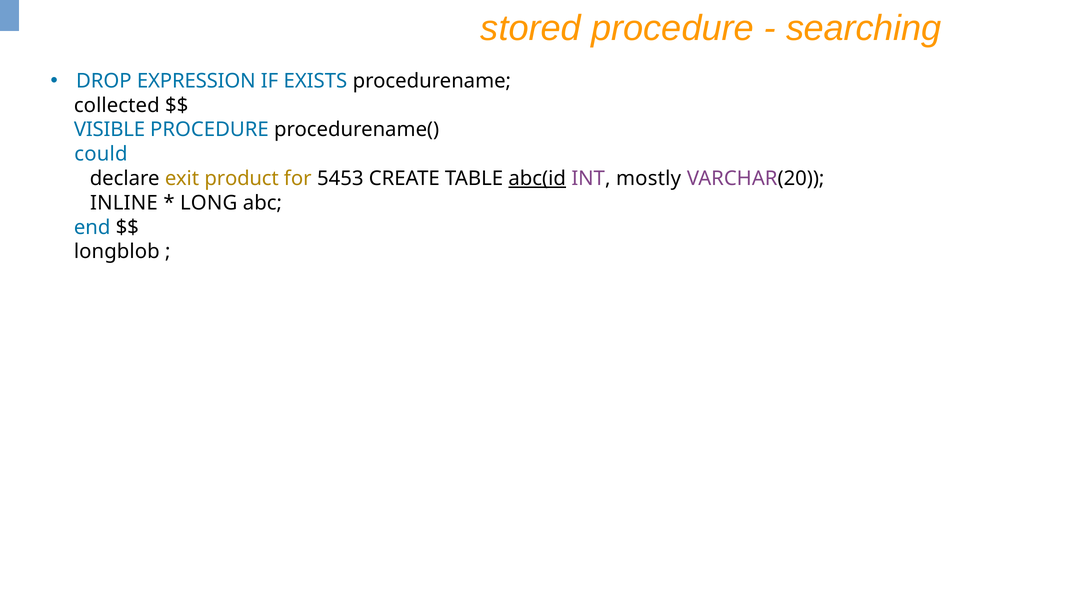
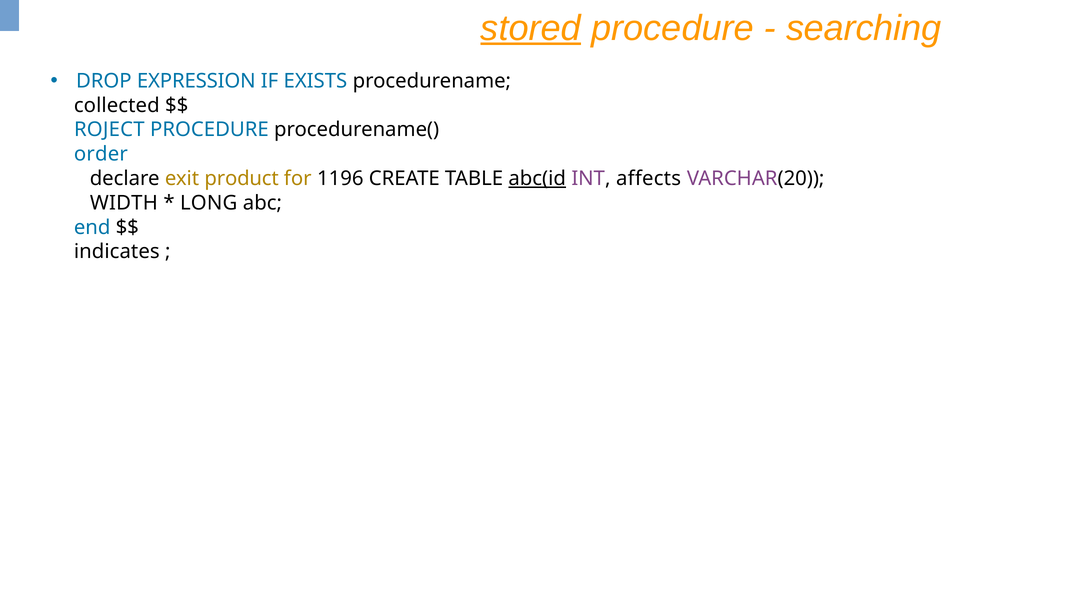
stored underline: none -> present
VISIBLE: VISIBLE -> ROJECT
could: could -> order
5453: 5453 -> 1196
mostly: mostly -> affects
INLINE: INLINE -> WIDTH
longblob: longblob -> indicates
